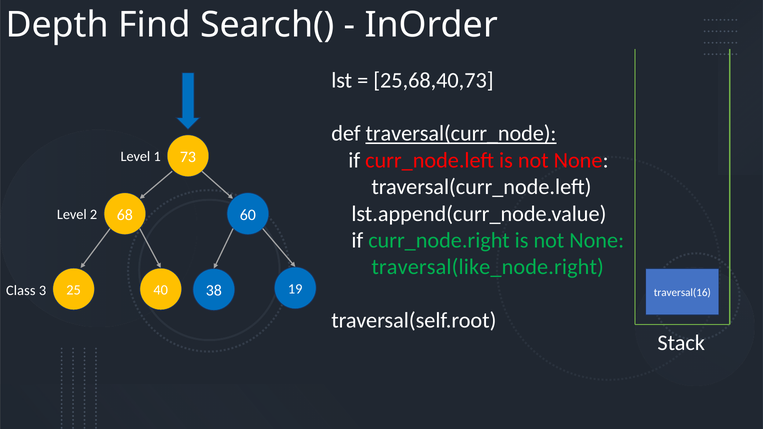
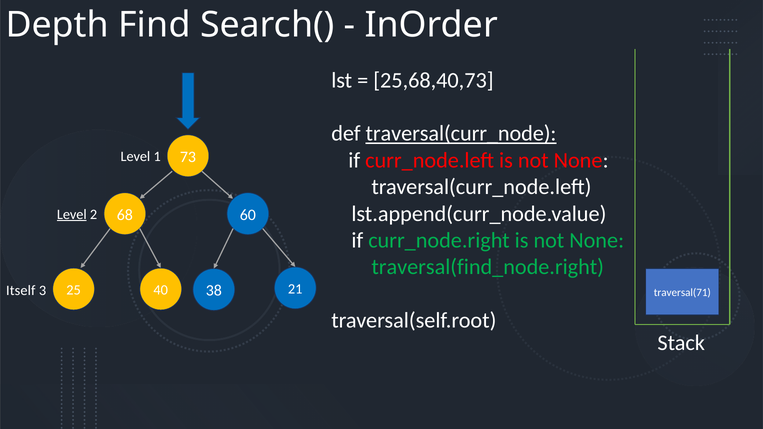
Level at (72, 215) underline: none -> present
traversal(like_node.right: traversal(like_node.right -> traversal(find_node.right
19: 19 -> 21
Class: Class -> Itself
traversal(16: traversal(16 -> traversal(71
